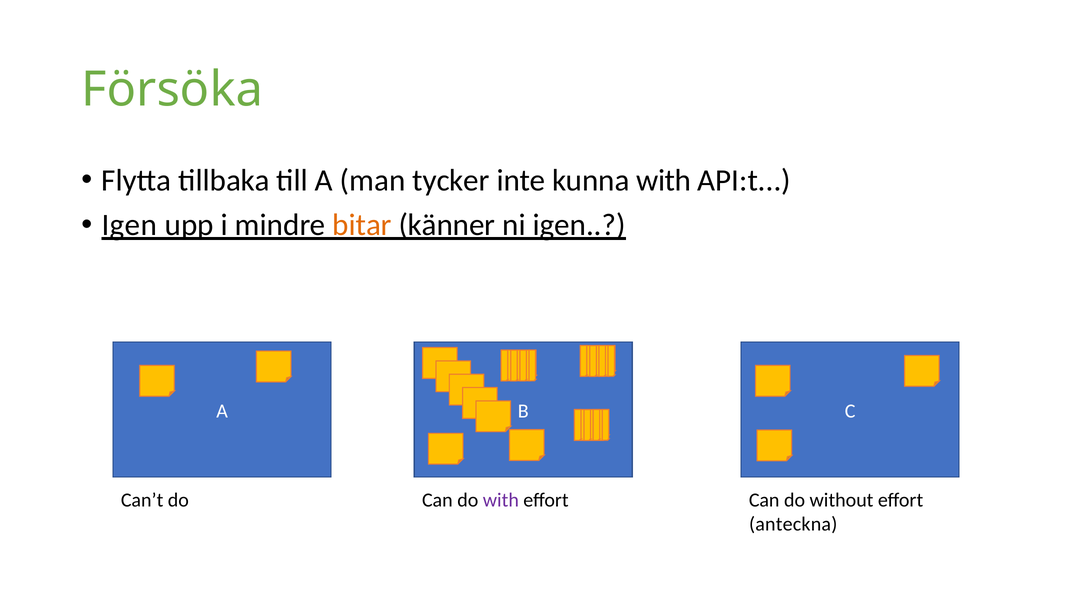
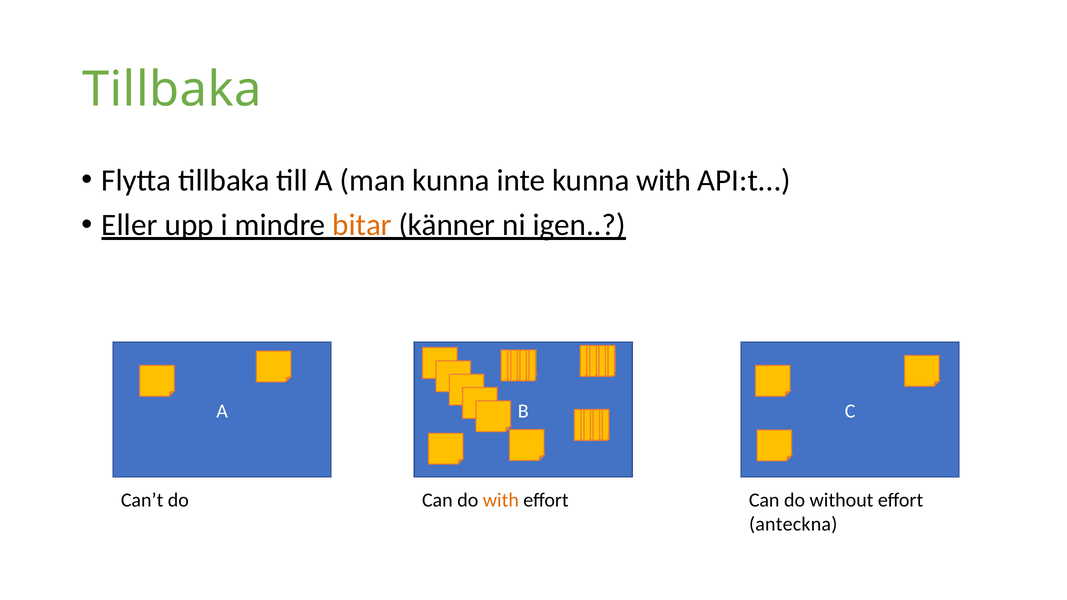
Försöka at (172, 90): Försöka -> Tillbaka
man tycker: tycker -> kunna
Igen at (129, 225): Igen -> Eller
with at (501, 500) colour: purple -> orange
